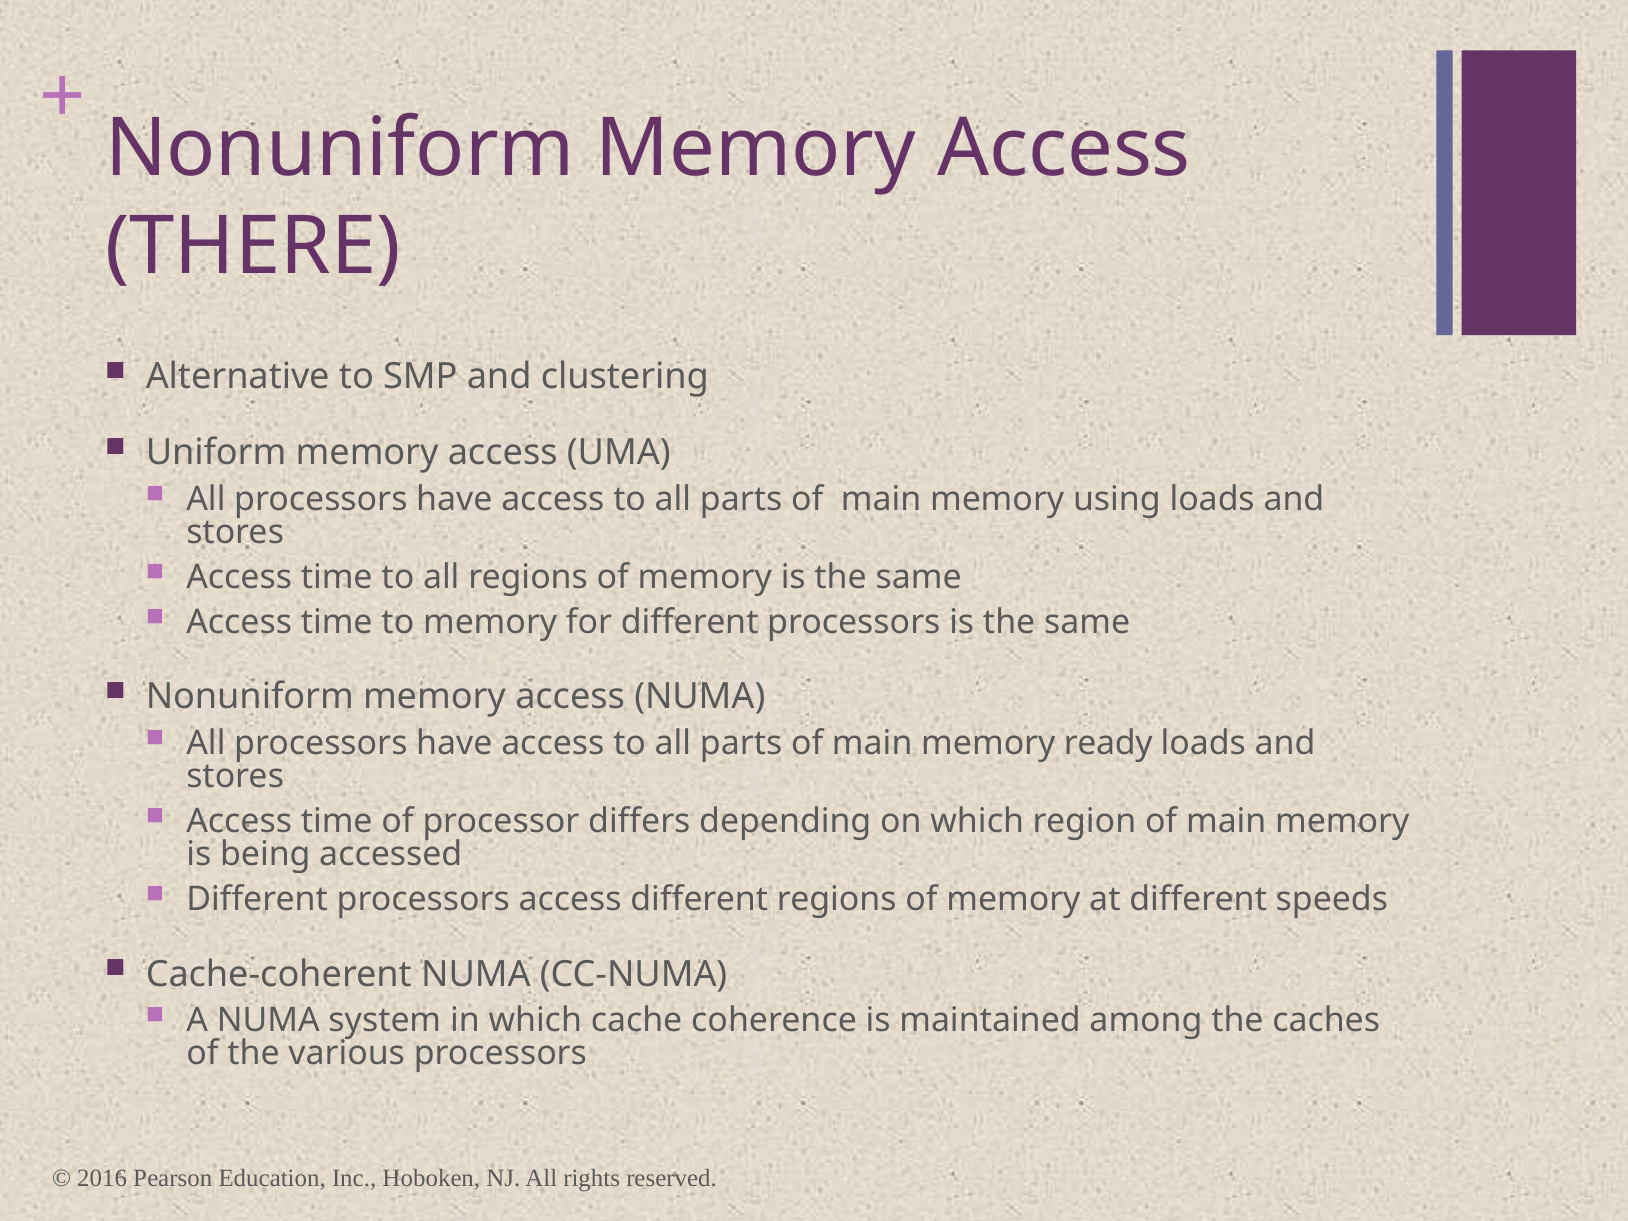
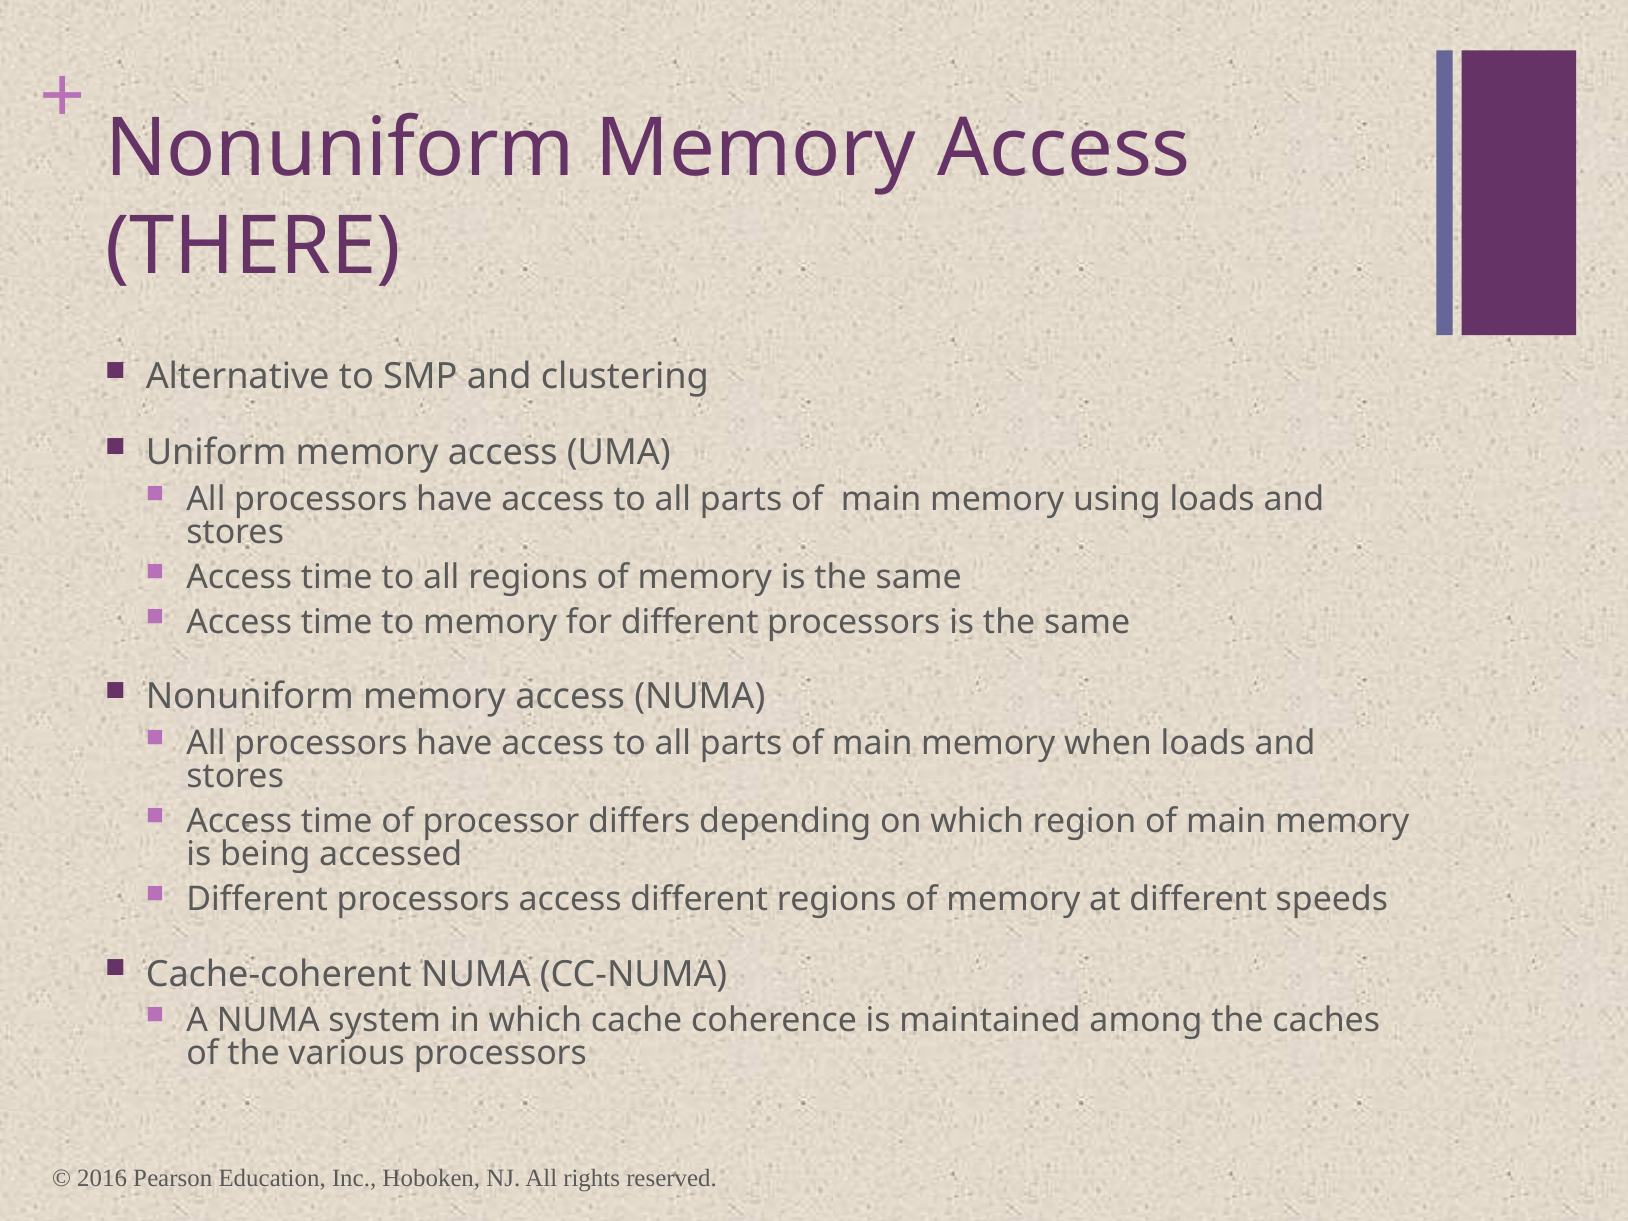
ready: ready -> when
